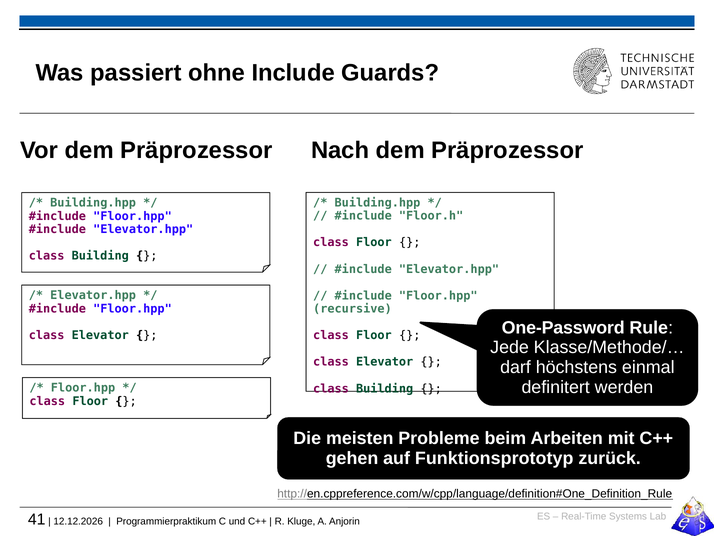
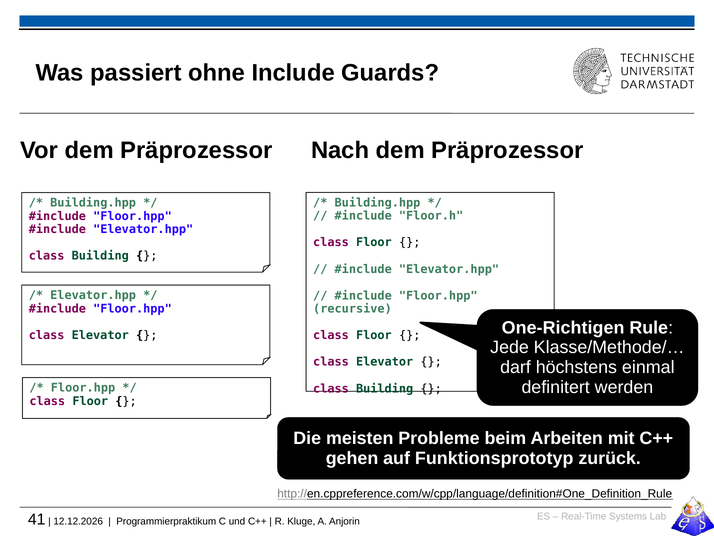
One-Password: One-Password -> One-Richtigen
